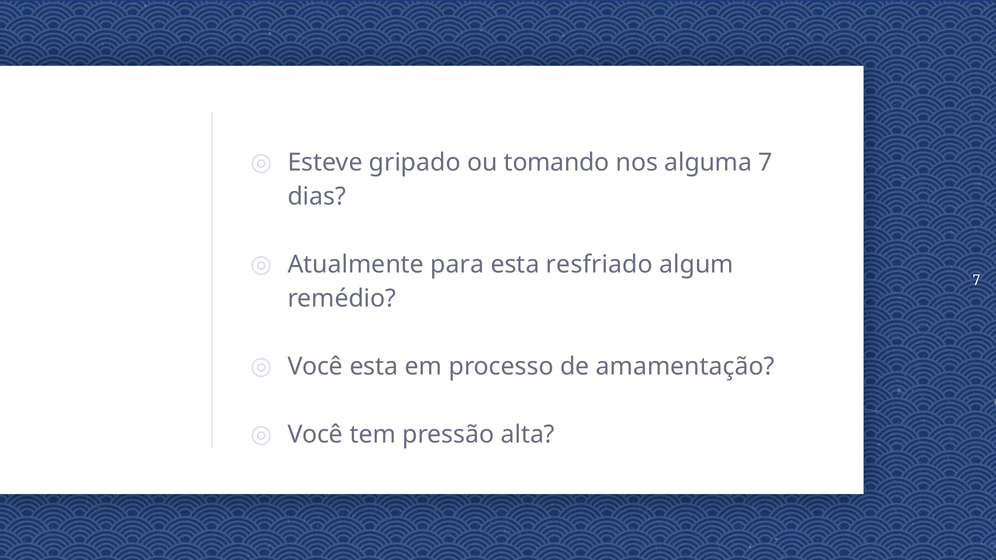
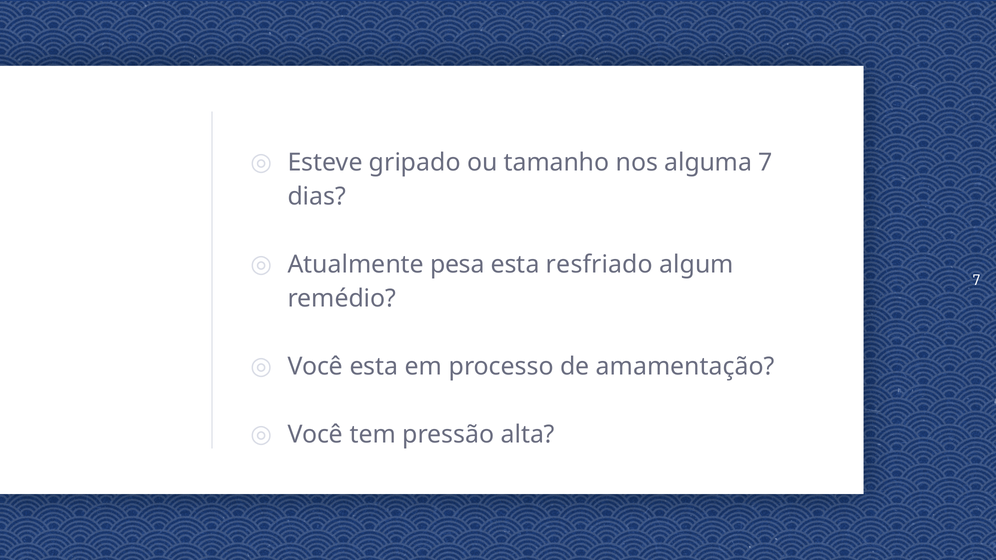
tomando: tomando -> tamanho
para: para -> pesa
